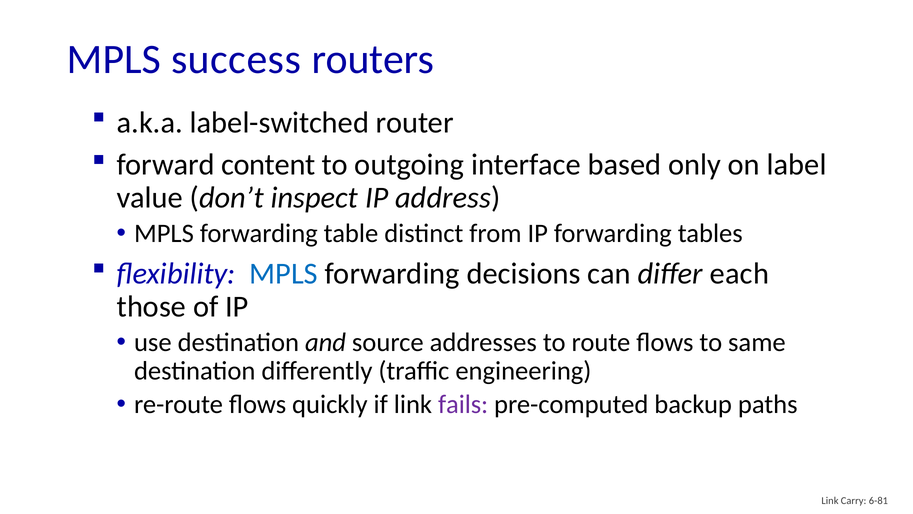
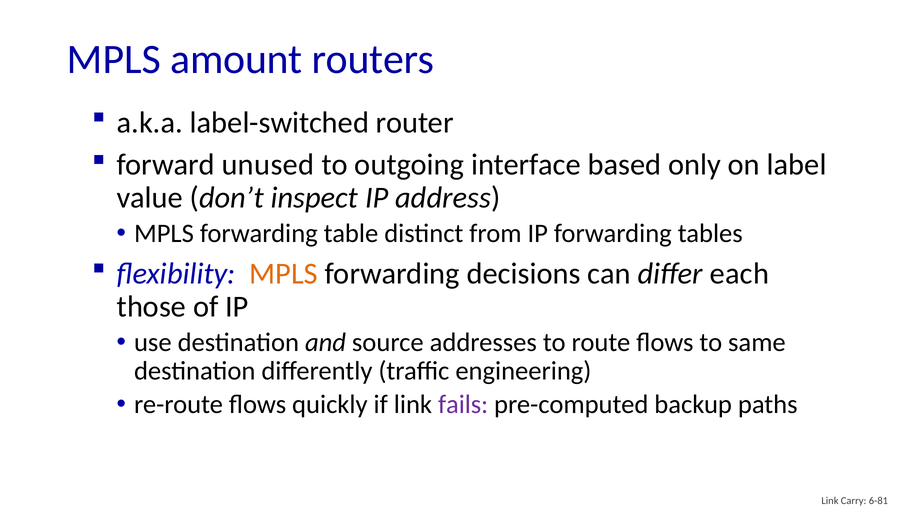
success: success -> amount
content: content -> unused
MPLS at (284, 274) colour: blue -> orange
